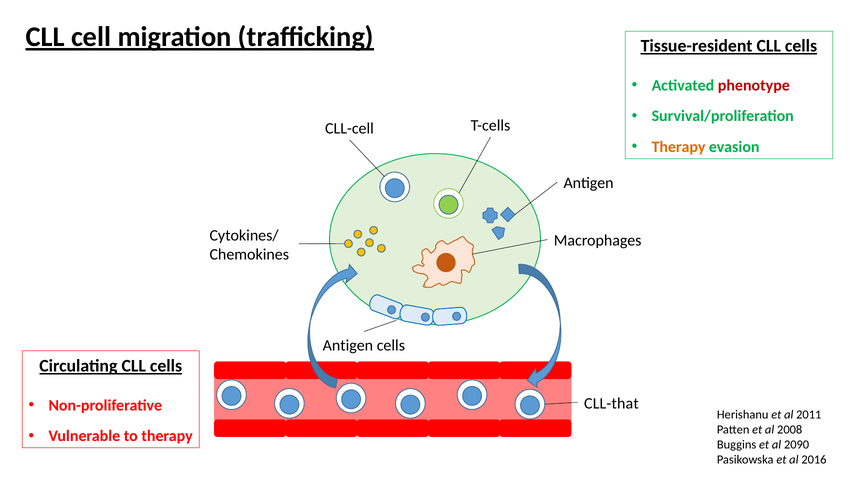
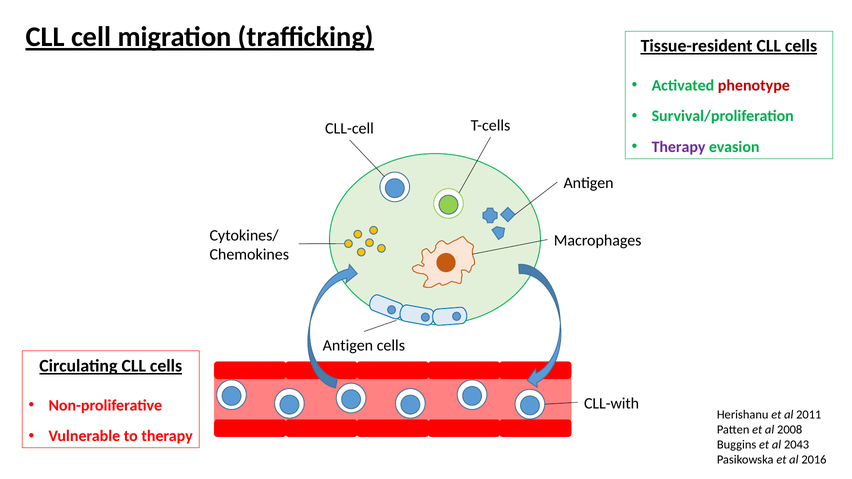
Therapy at (679, 147) colour: orange -> purple
CLL-that: CLL-that -> CLL-with
2090: 2090 -> 2043
